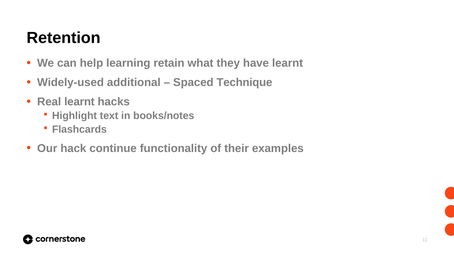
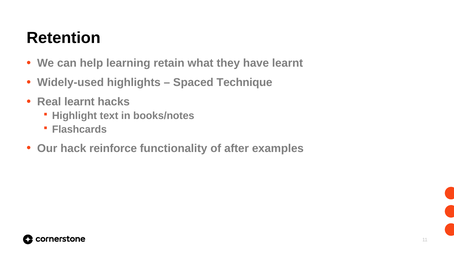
additional: additional -> highlights
continue: continue -> reinforce
their: their -> after
